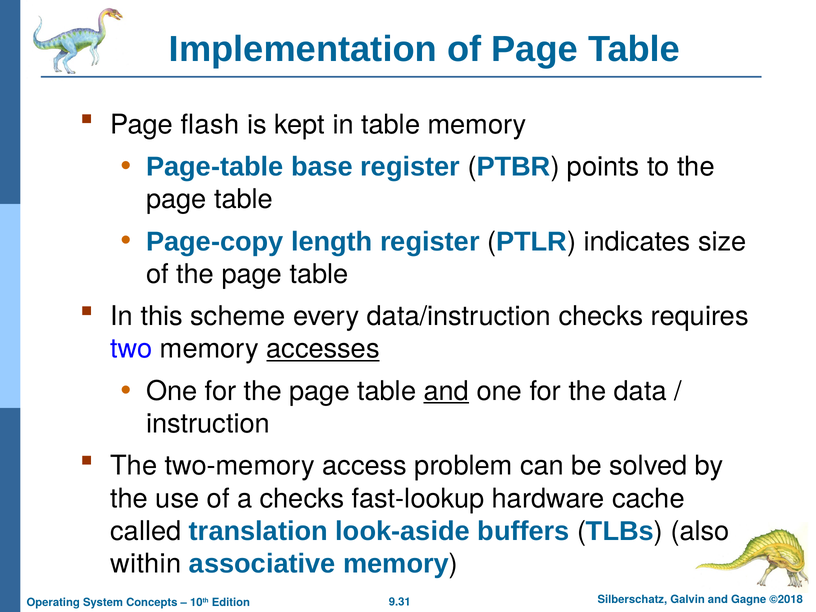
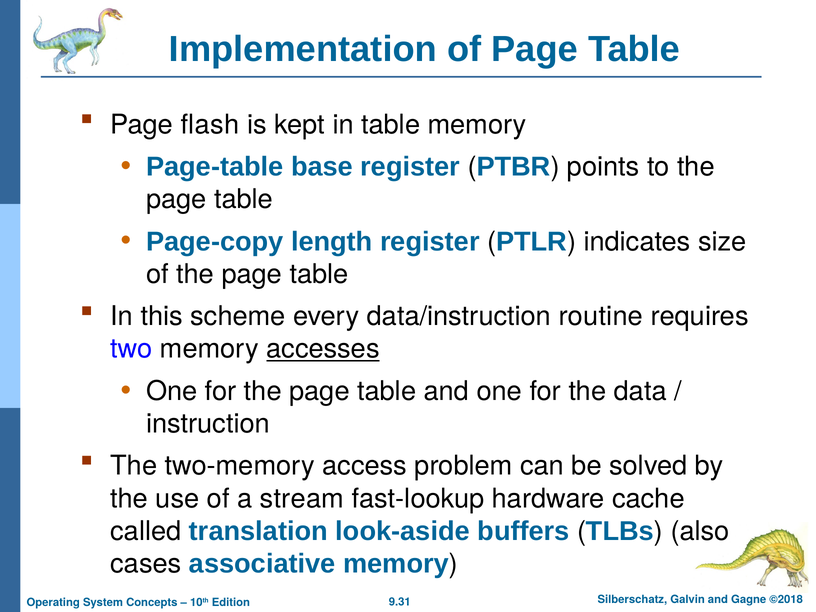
data/instruction checks: checks -> routine
and at (446, 391) underline: present -> none
a checks: checks -> stream
within: within -> cases
